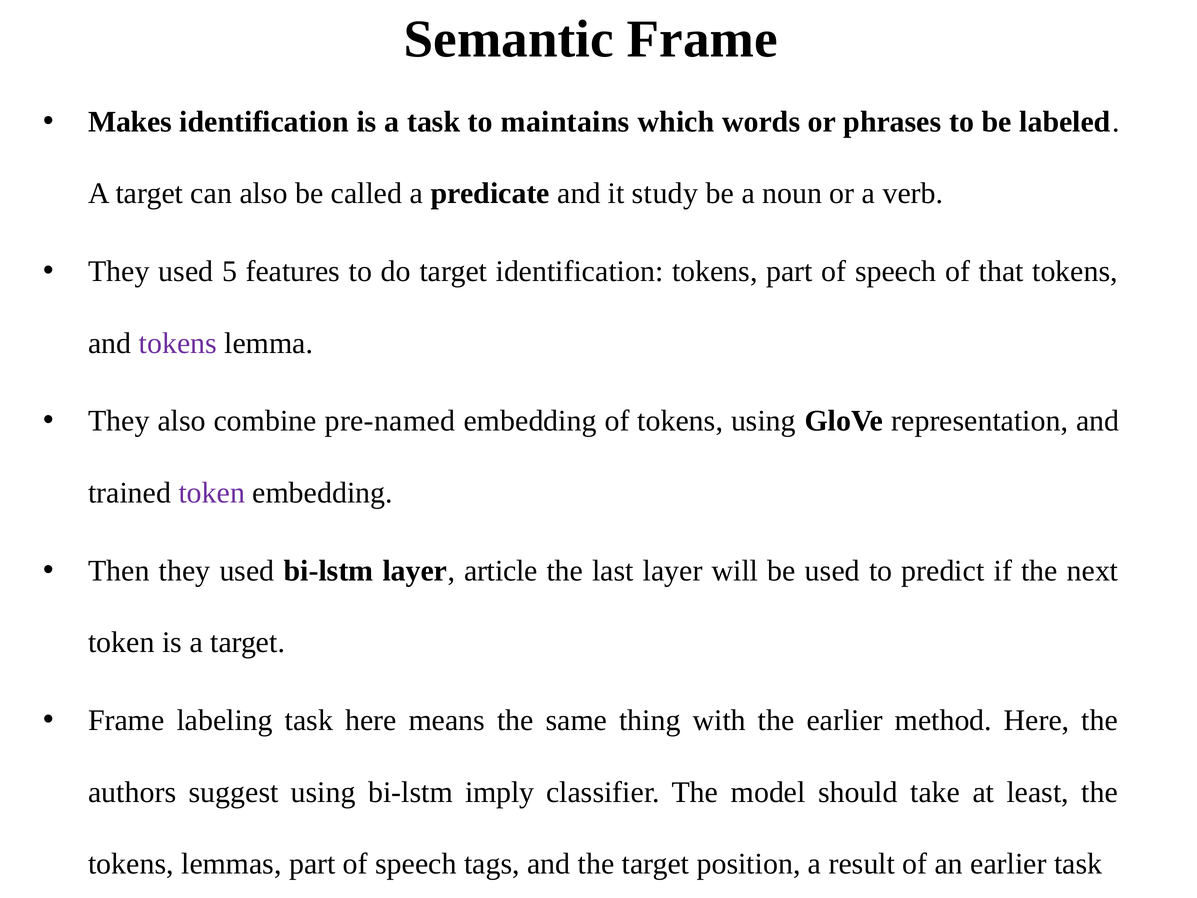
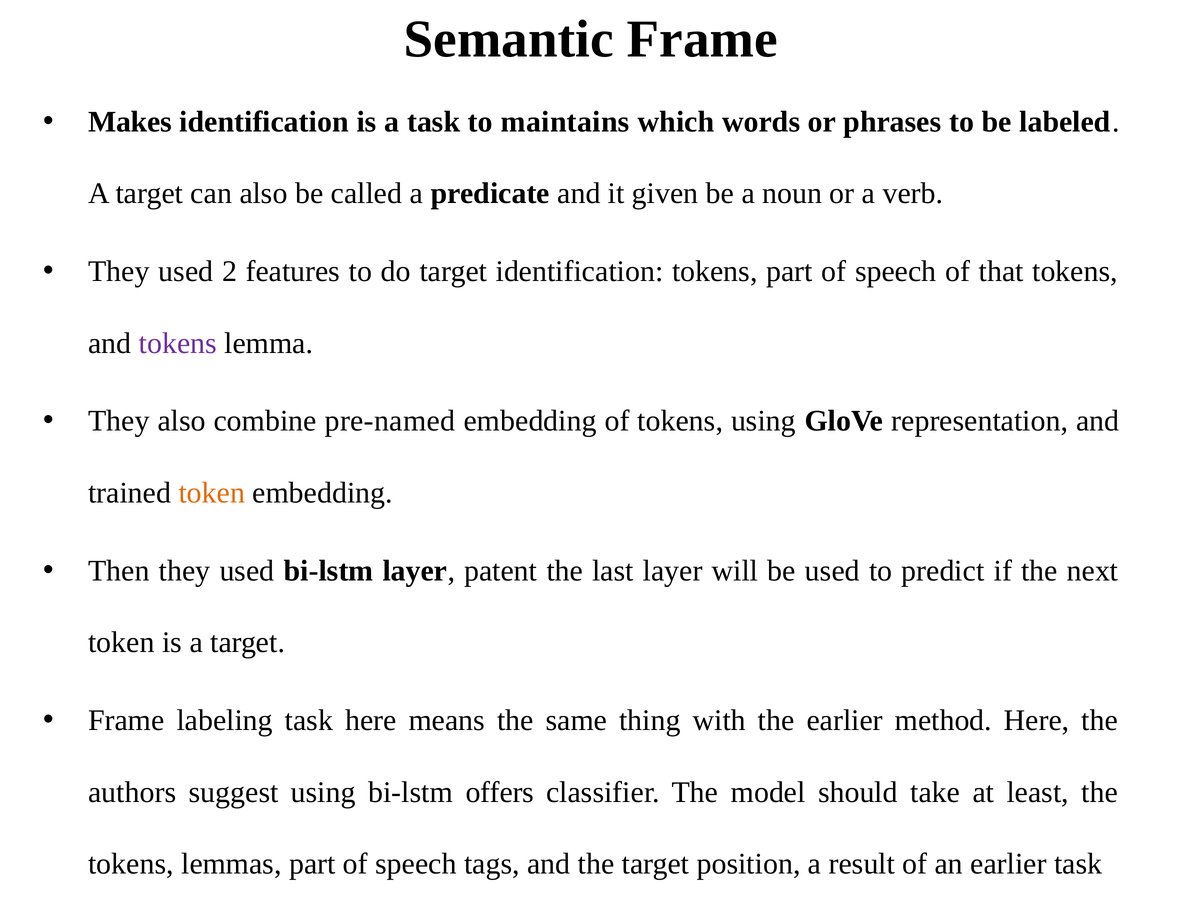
study: study -> given
5: 5 -> 2
token at (212, 493) colour: purple -> orange
article: article -> patent
imply: imply -> offers
